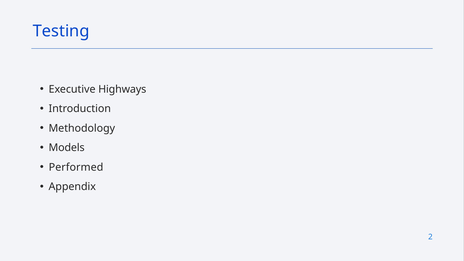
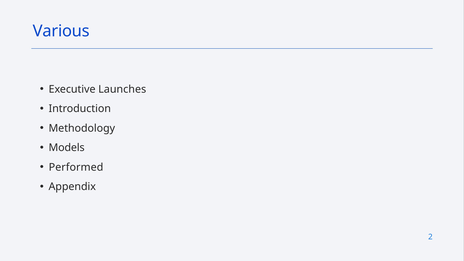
Testing: Testing -> Various
Highways: Highways -> Launches
